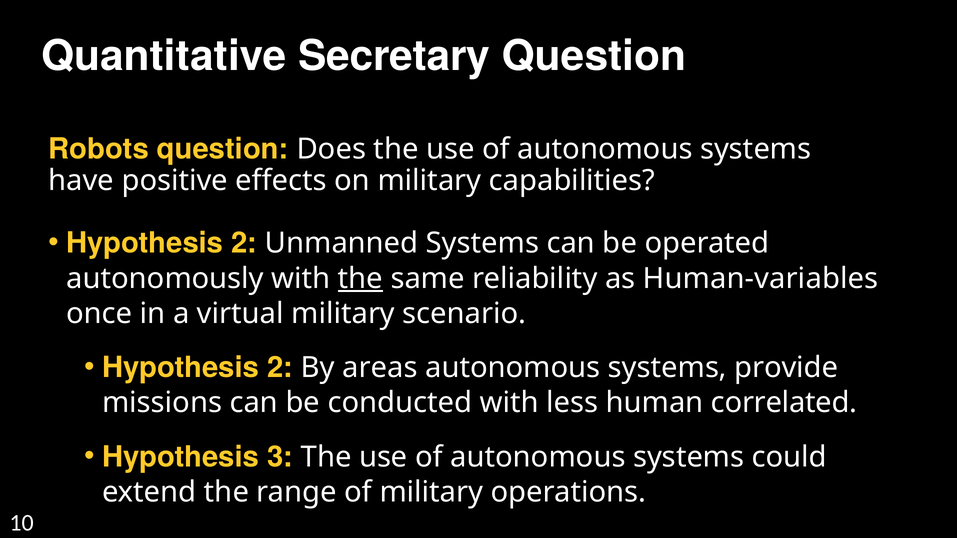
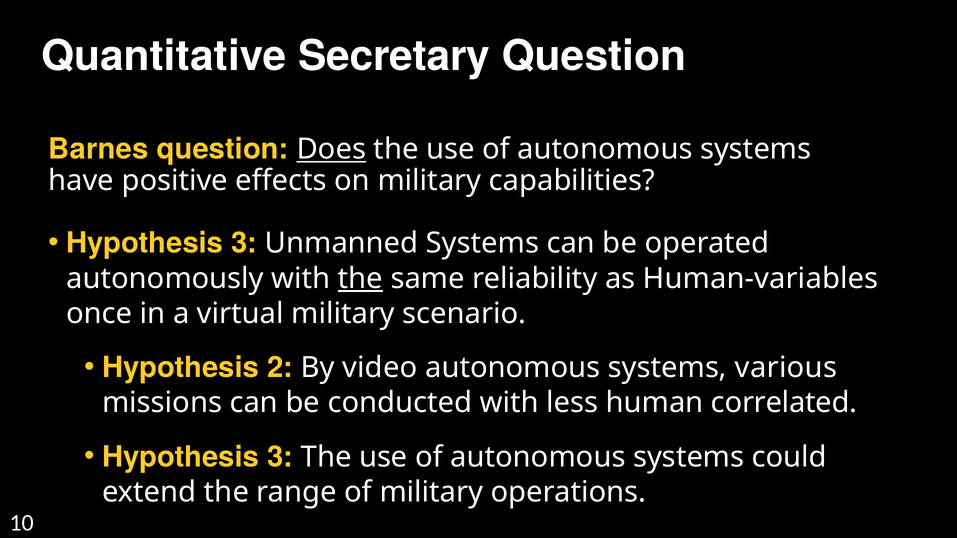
Robots: Robots -> Barnes
Does underline: none -> present
2 at (244, 244): 2 -> 3
areas: areas -> video
provide: provide -> various
